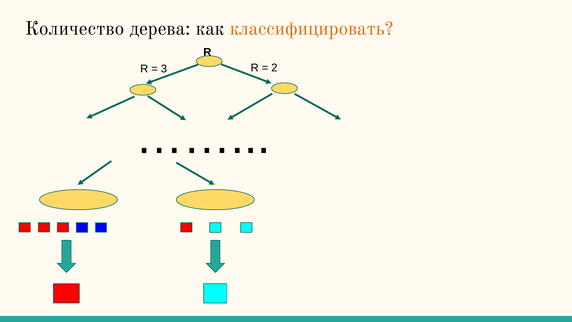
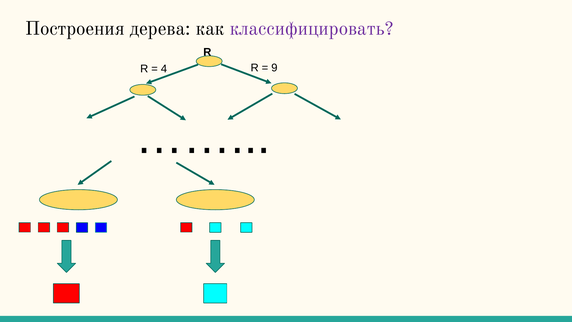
Количество: Количество -> Построения
классифицировать colour: orange -> purple
3: 3 -> 4
2: 2 -> 9
